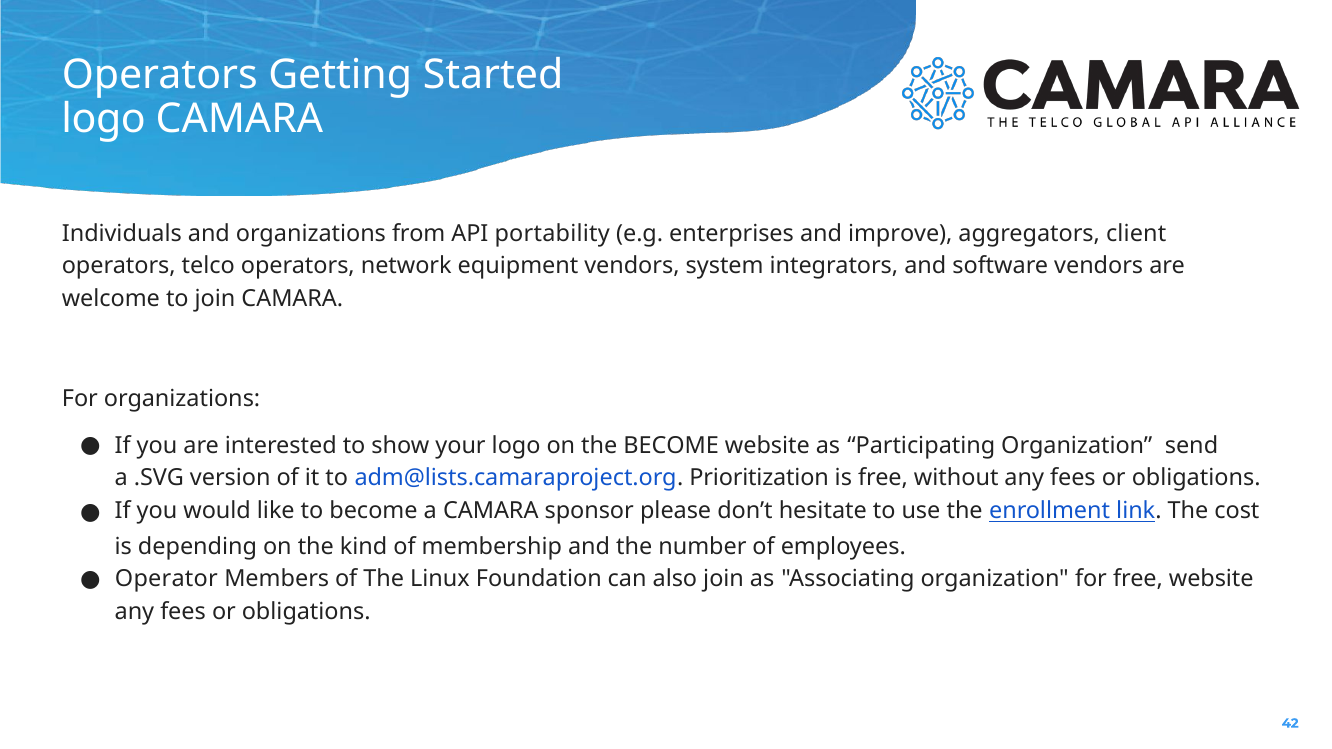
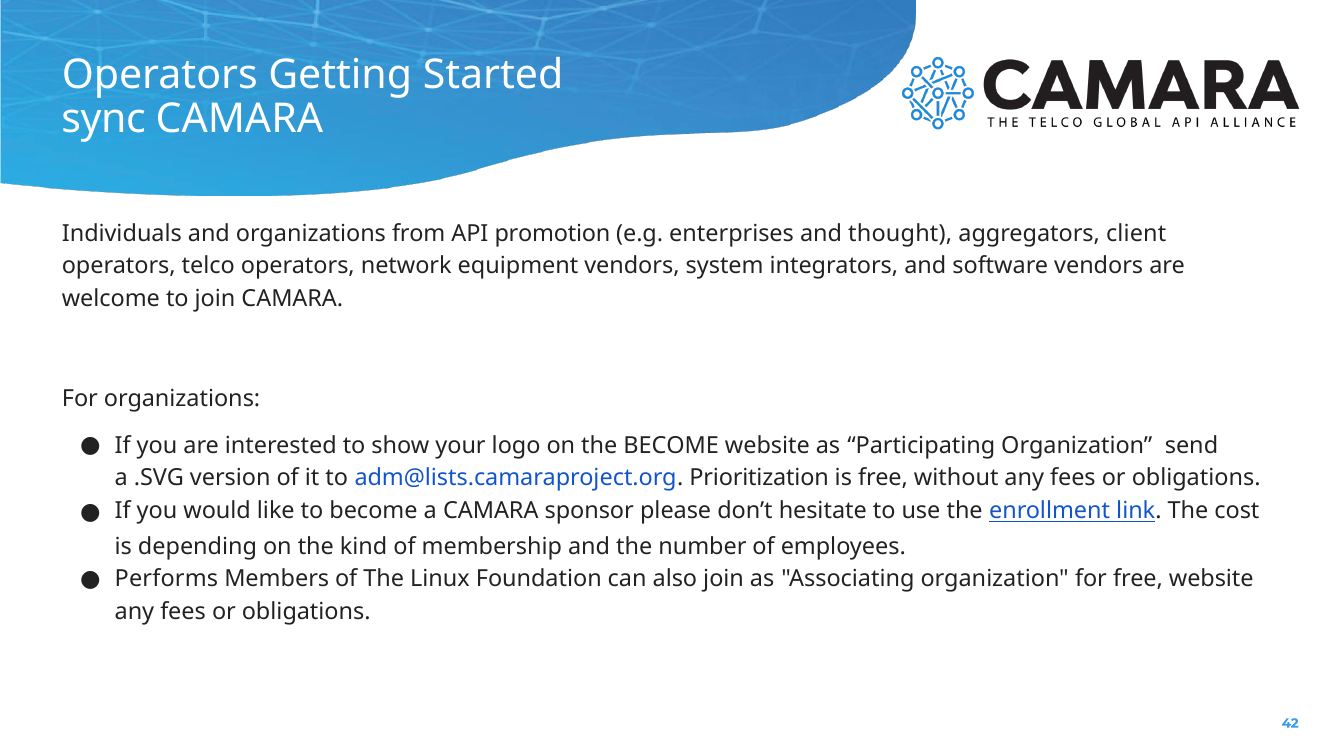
logo at (104, 119): logo -> sync
portability: portability -> promotion
improve: improve -> thought
Operator: Operator -> Performs
